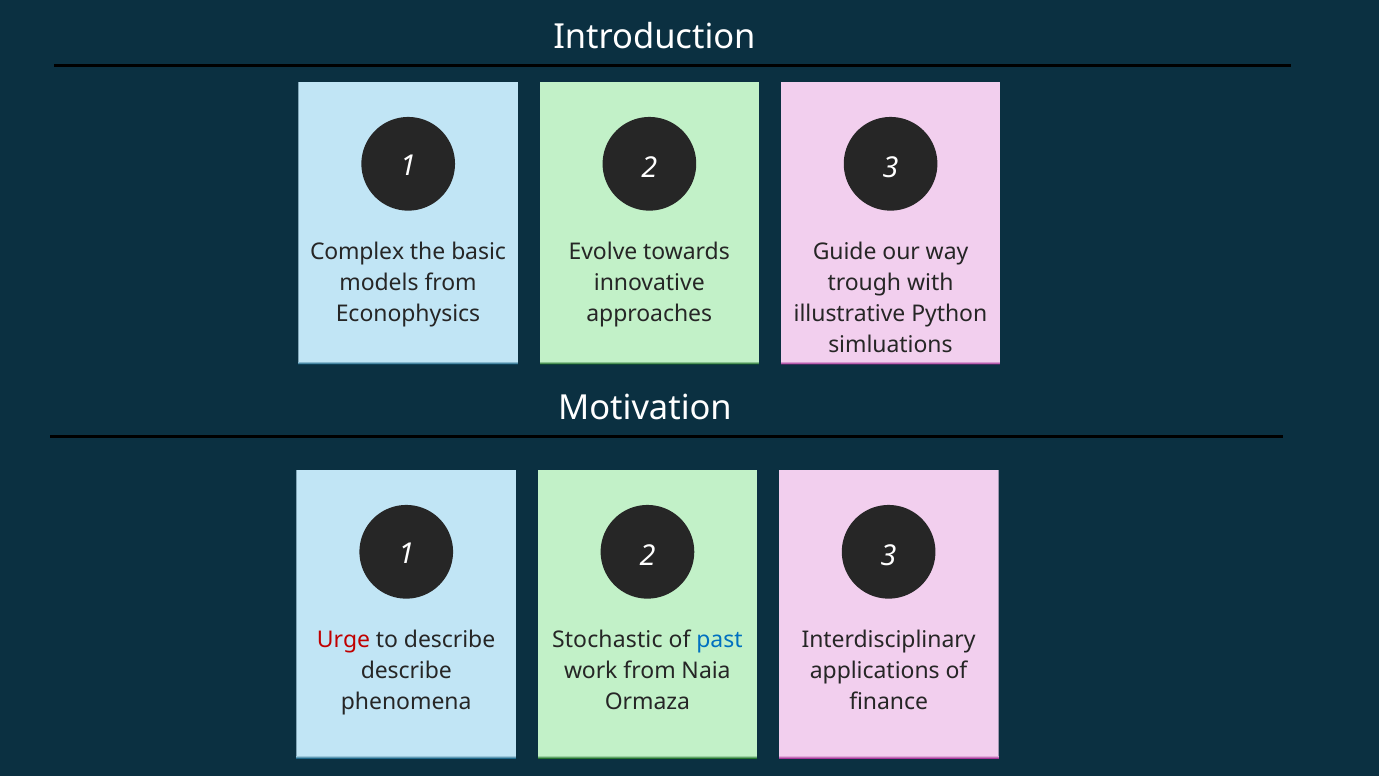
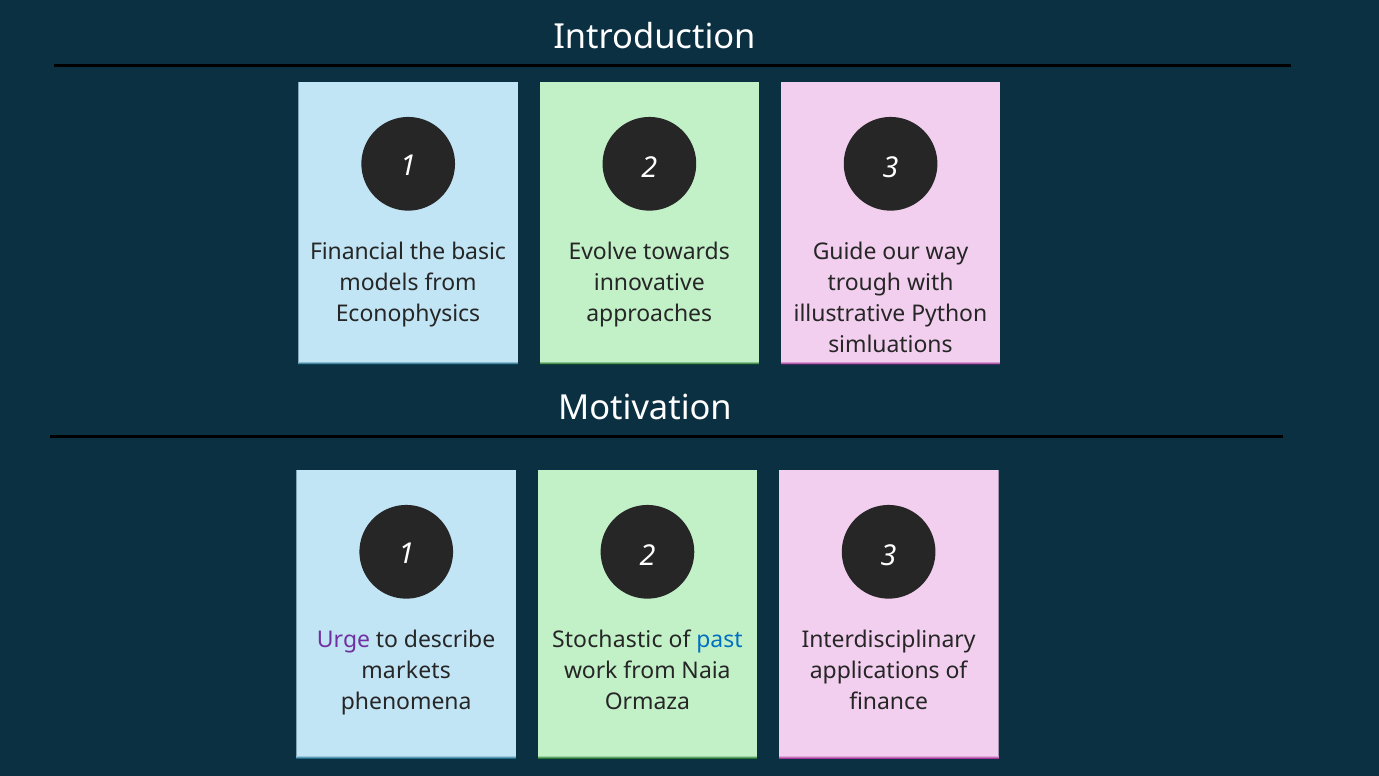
Complex: Complex -> Financial
Urge colour: red -> purple
describe at (406, 671): describe -> markets
